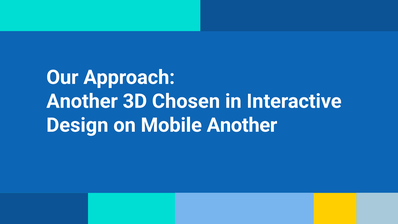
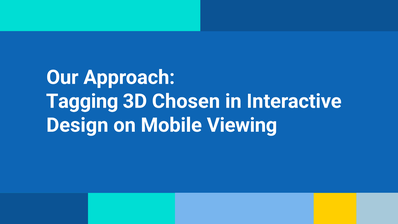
Another at (82, 101): Another -> Tagging
Mobile Another: Another -> Viewing
